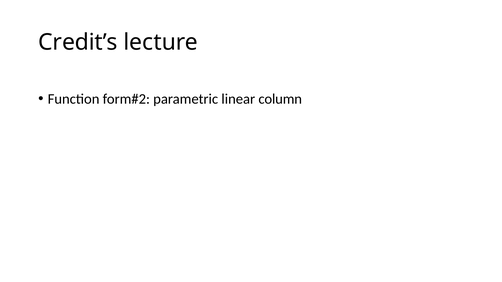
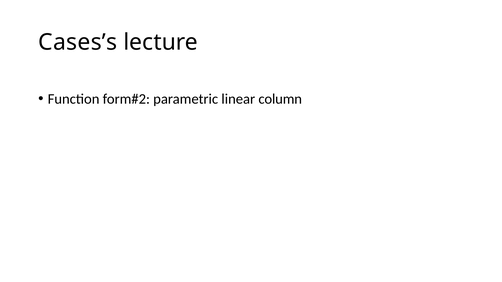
Credit’s: Credit’s -> Cases’s
